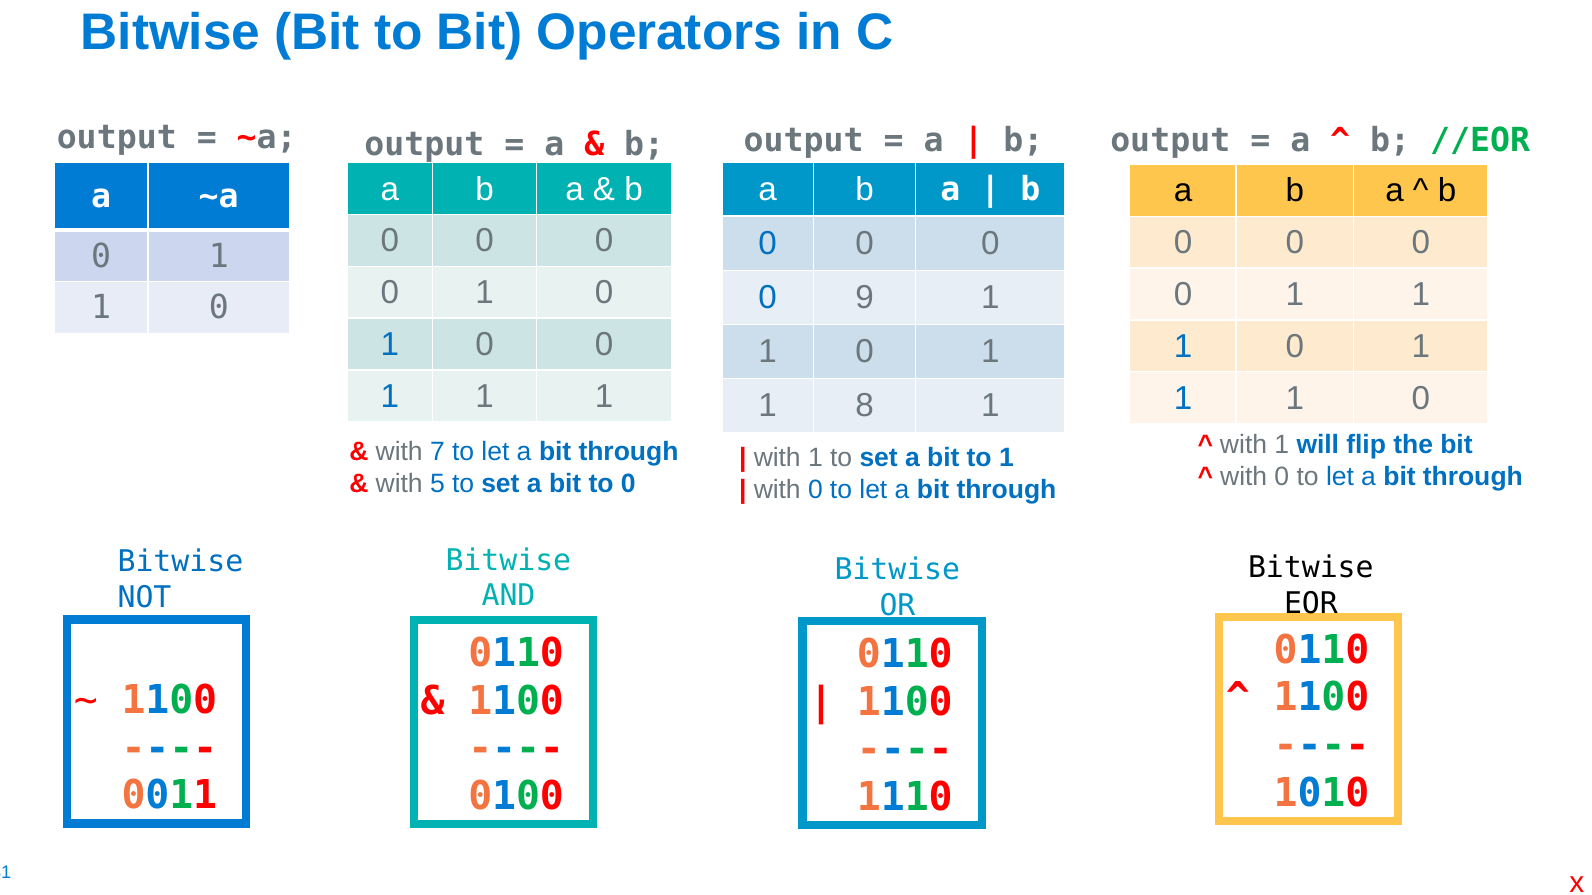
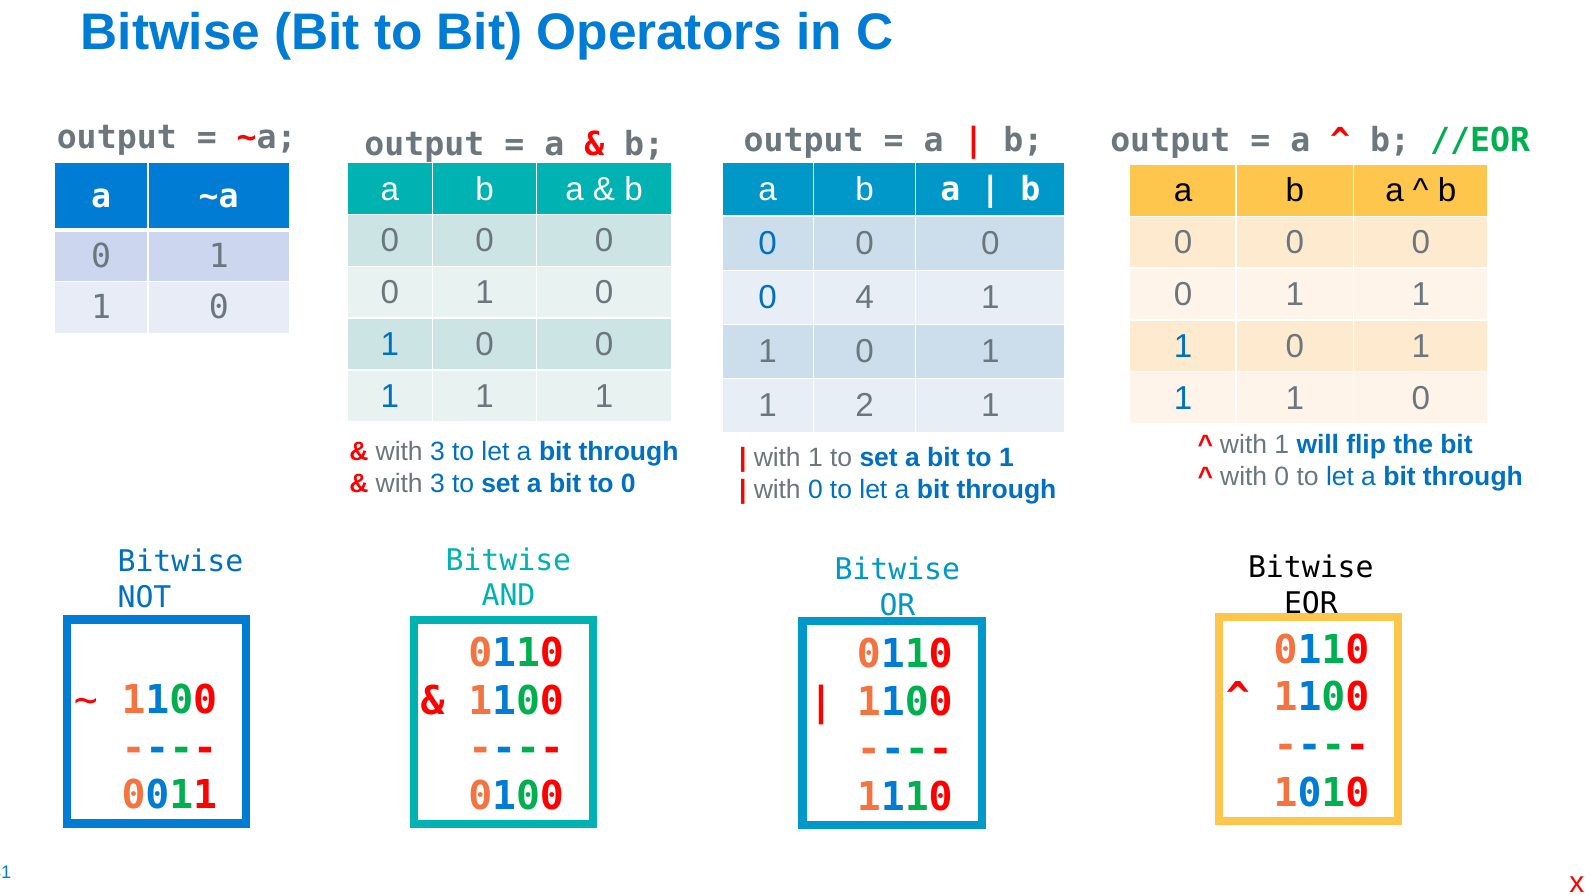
9: 9 -> 4
8: 8 -> 2
7 at (438, 452): 7 -> 3
5 at (438, 484): 5 -> 3
